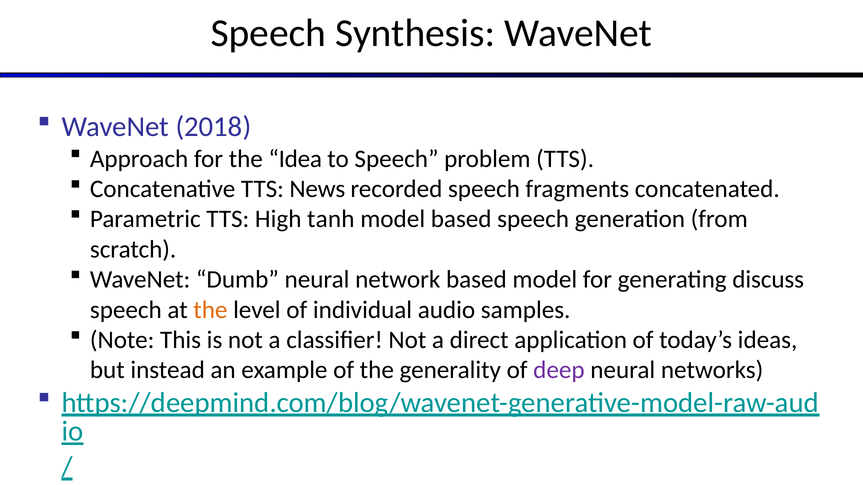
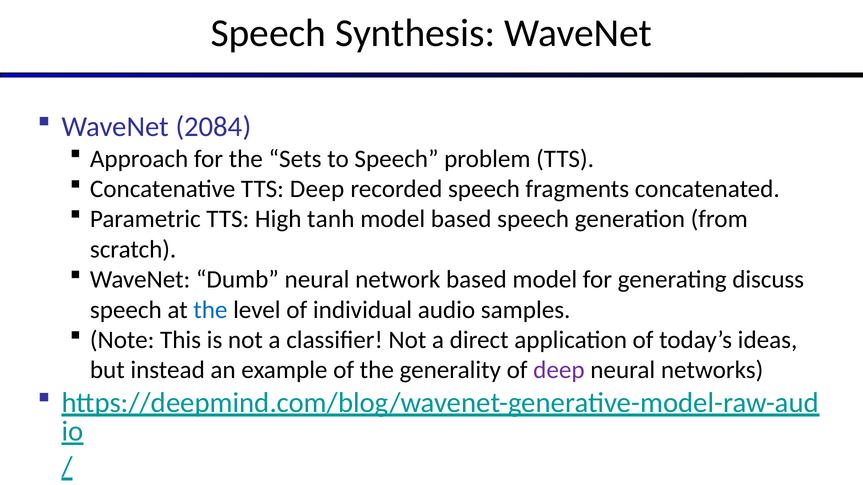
2018: 2018 -> 2084
Idea: Idea -> Sets
TTS News: News -> Deep
the at (210, 310) colour: orange -> blue
